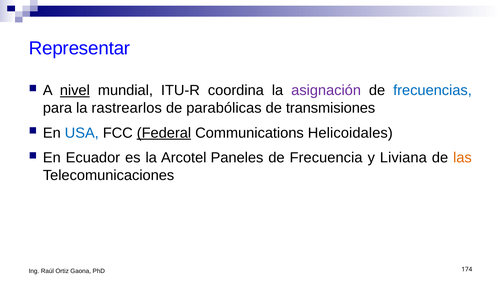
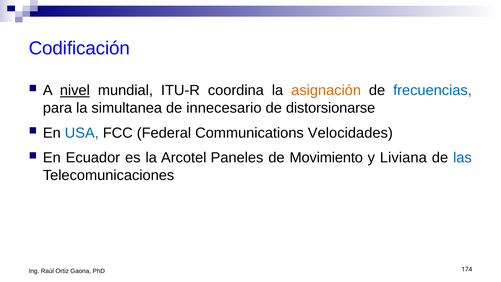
Representar: Representar -> Codificación
asignación colour: purple -> orange
rastrearlos: rastrearlos -> simultanea
parabólicas: parabólicas -> innecesario
transmisiones: transmisiones -> distorsionarse
Federal underline: present -> none
Helicoidales: Helicoidales -> Velocidades
Frecuencia: Frecuencia -> Movimiento
las colour: orange -> blue
